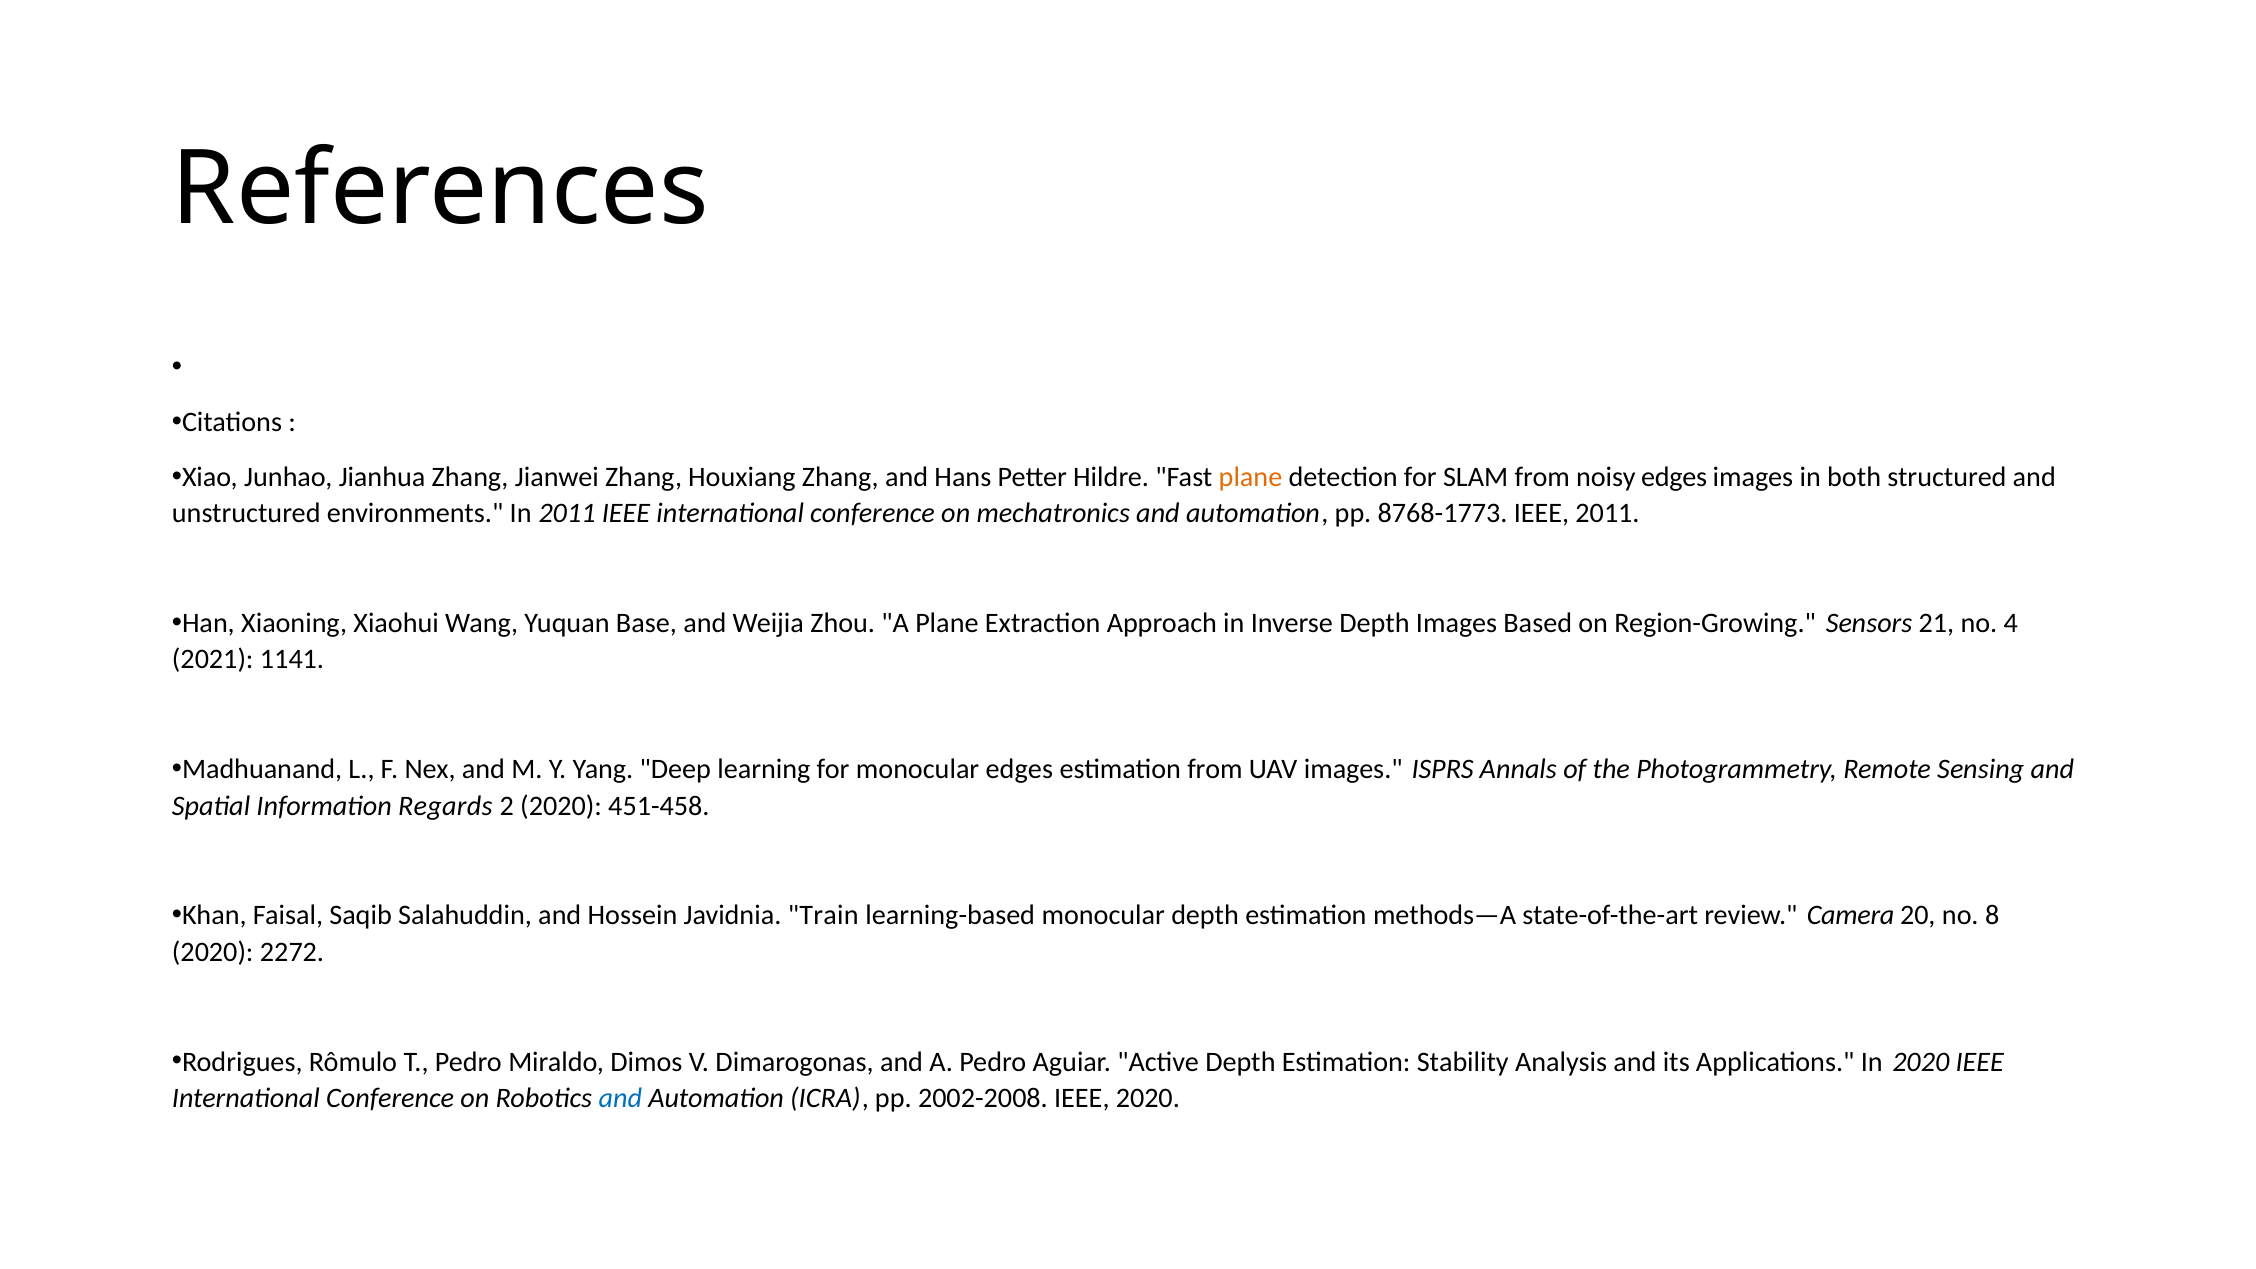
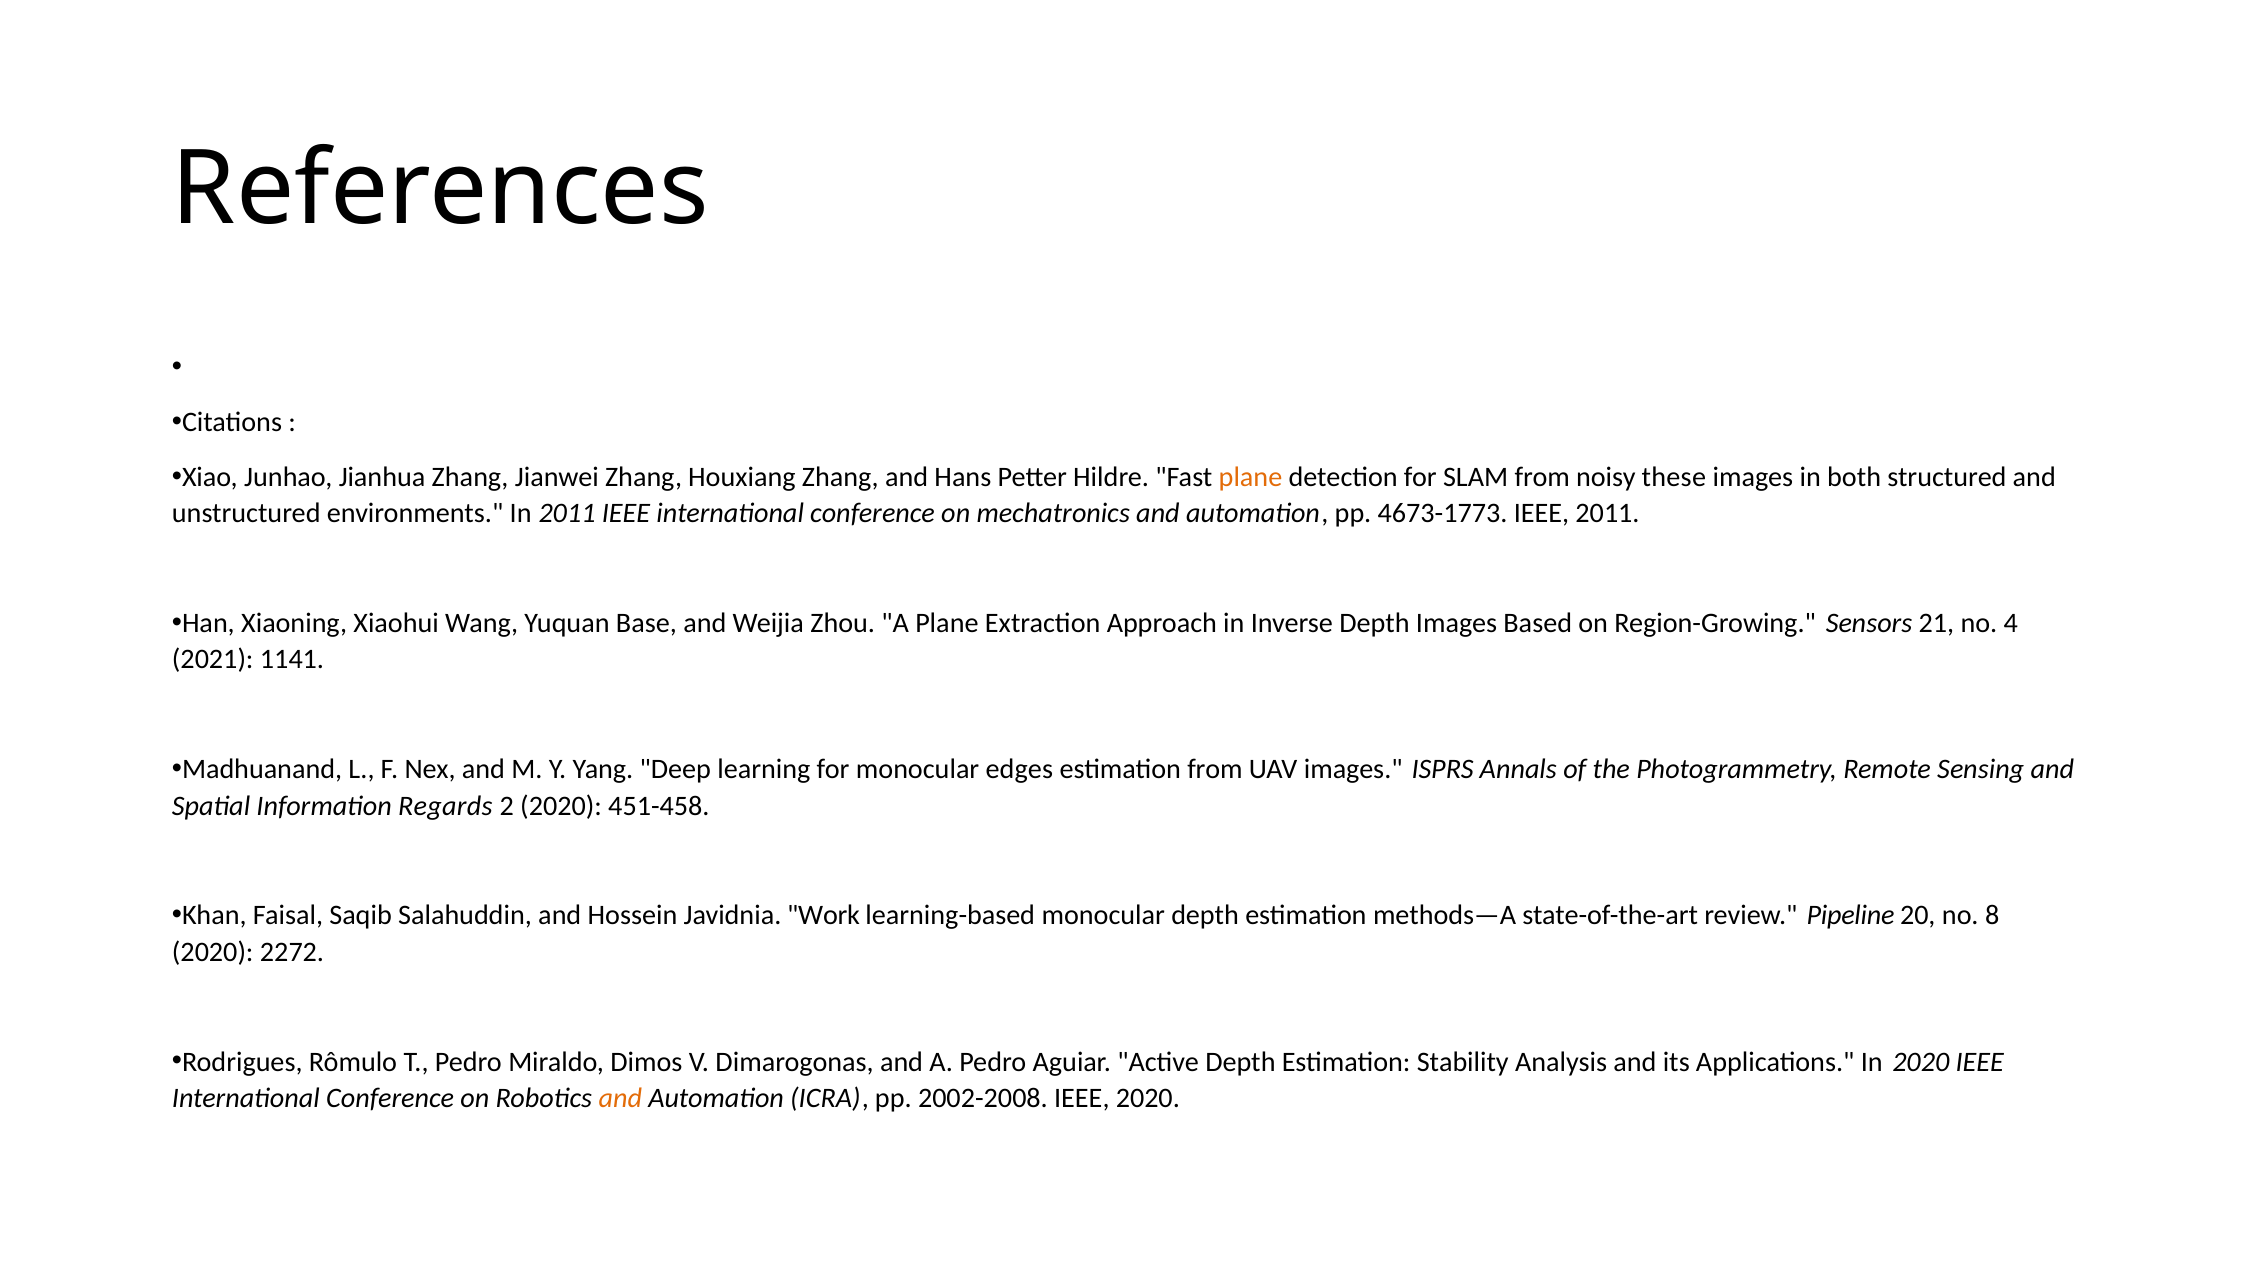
noisy edges: edges -> these
8768-1773: 8768-1773 -> 4673-1773
Train: Train -> Work
Camera: Camera -> Pipeline
and at (620, 1098) colour: blue -> orange
